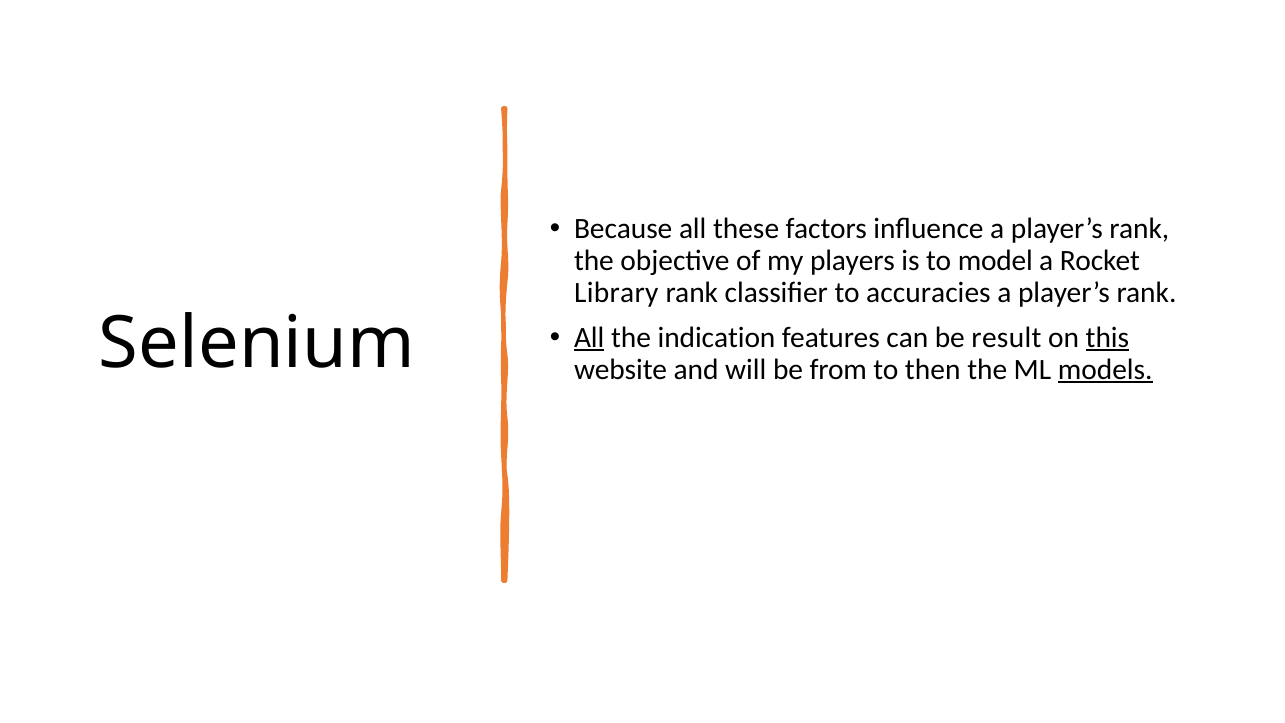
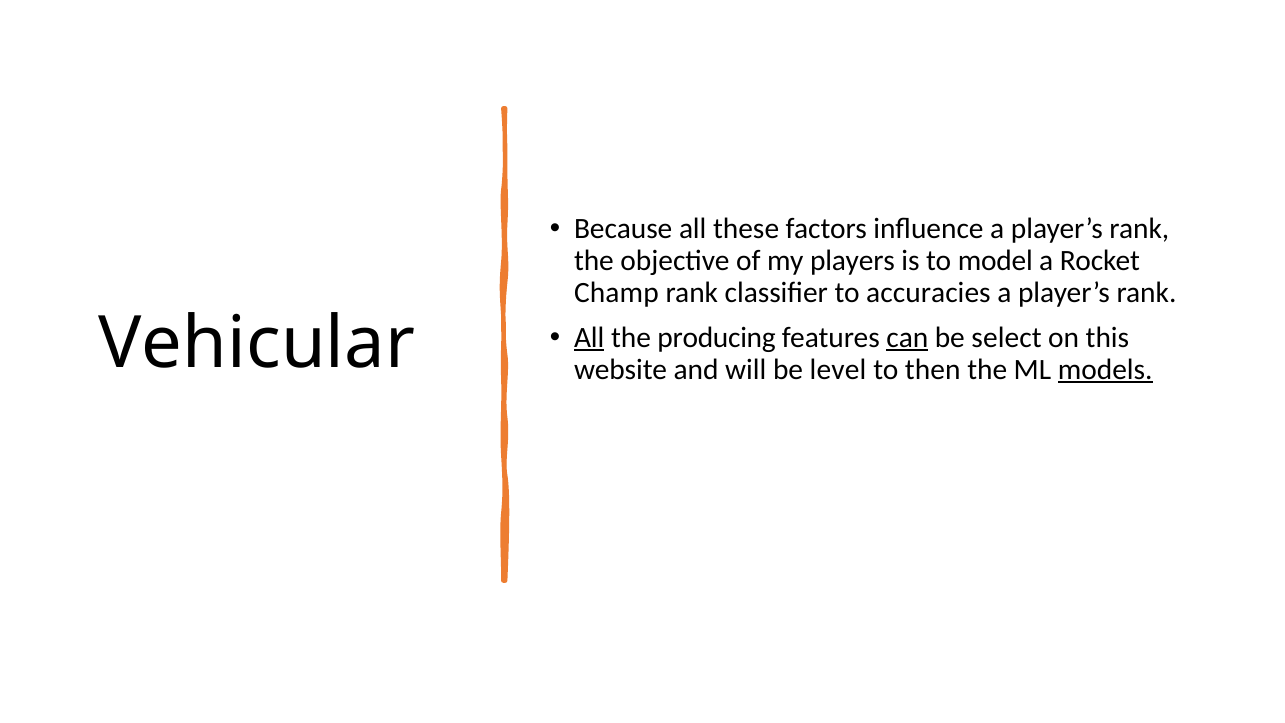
Library: Library -> Champ
indication: indication -> producing
can underline: none -> present
result: result -> select
this underline: present -> none
Selenium: Selenium -> Vehicular
from: from -> level
